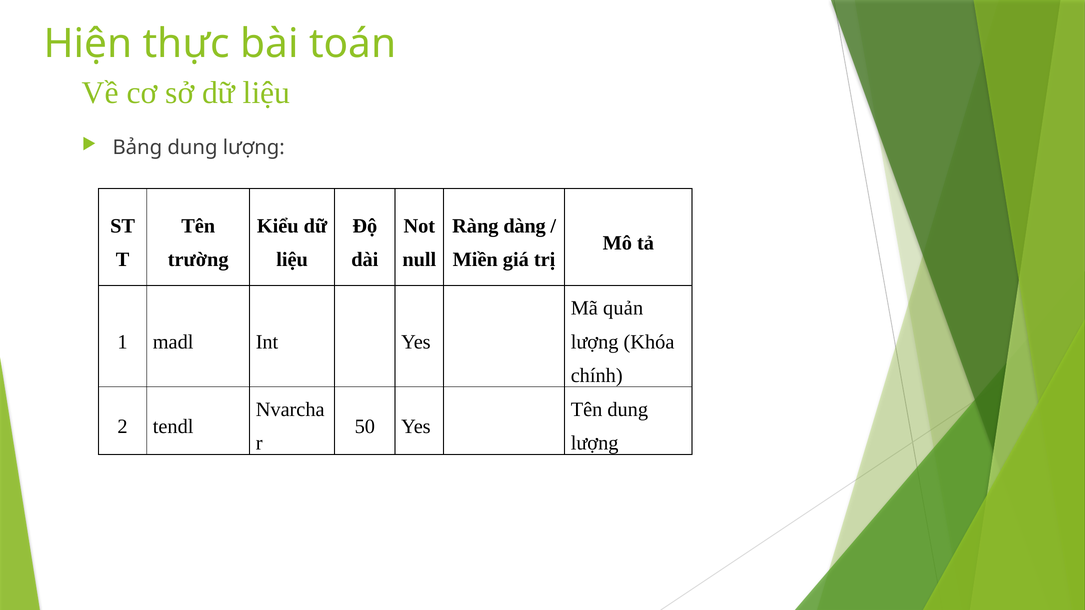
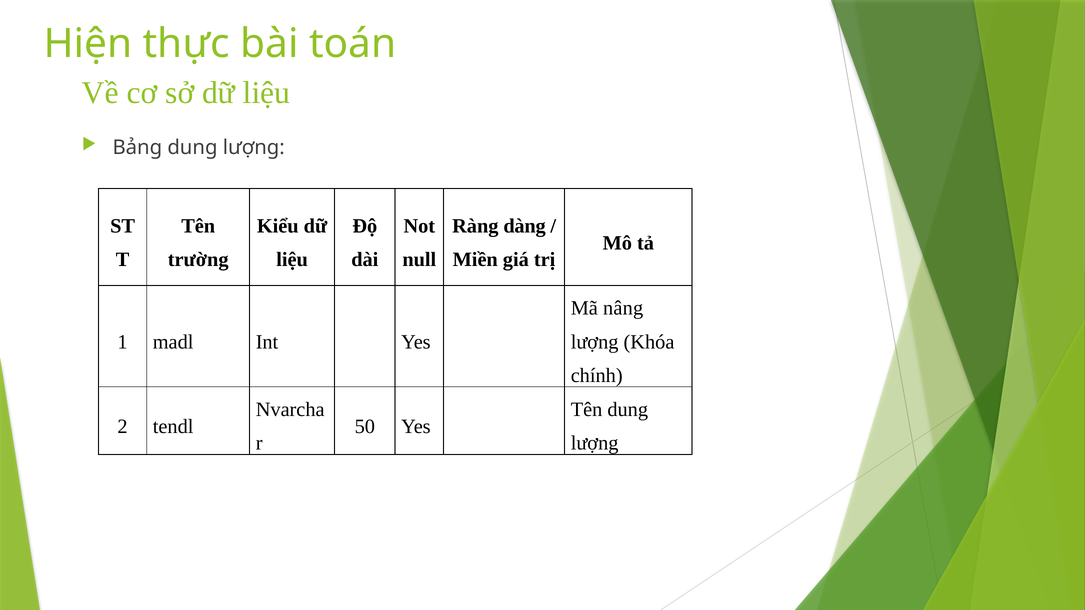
quản: quản -> nâng
